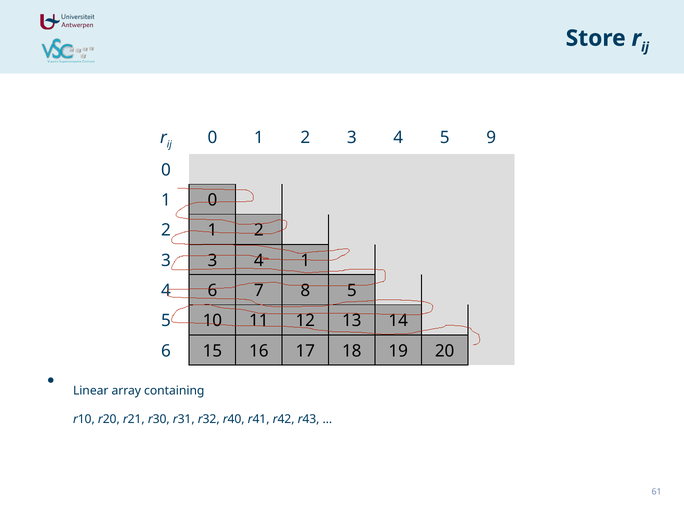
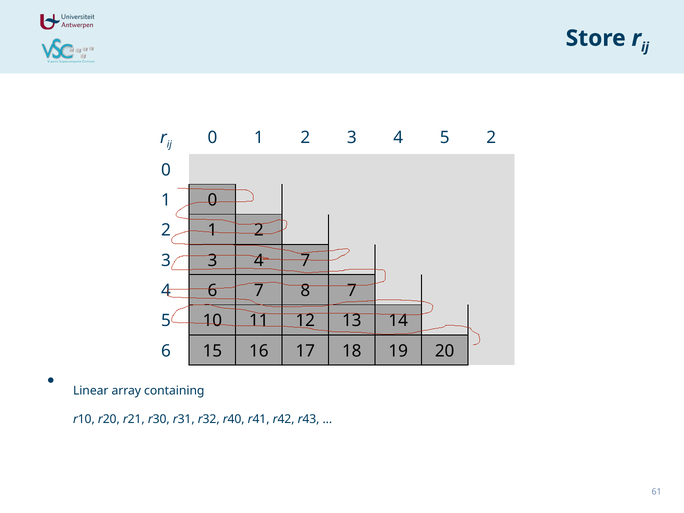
5 9: 9 -> 2
4 1: 1 -> 7
8 5: 5 -> 7
